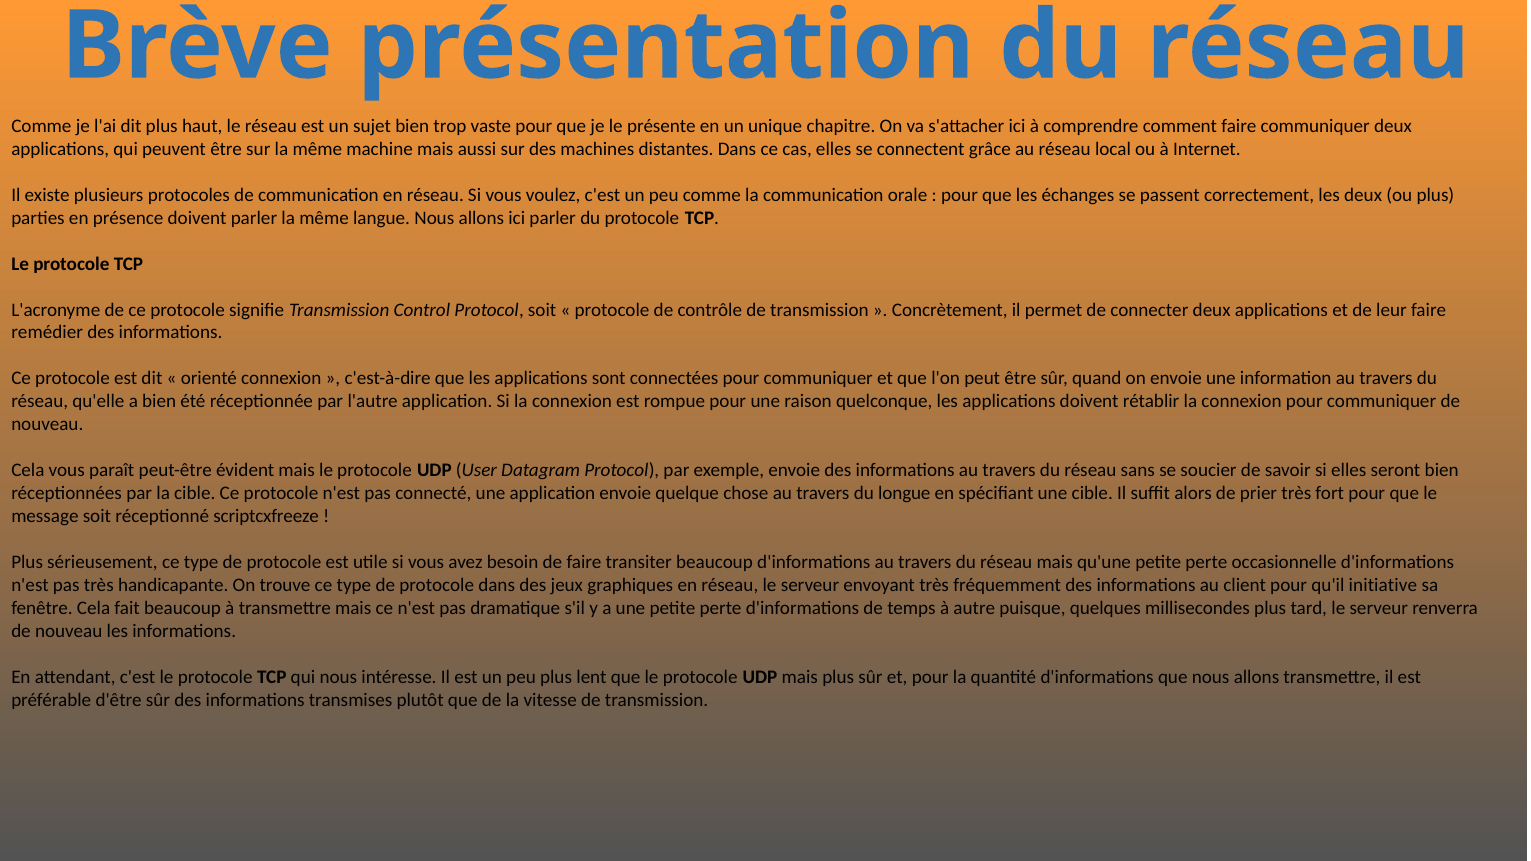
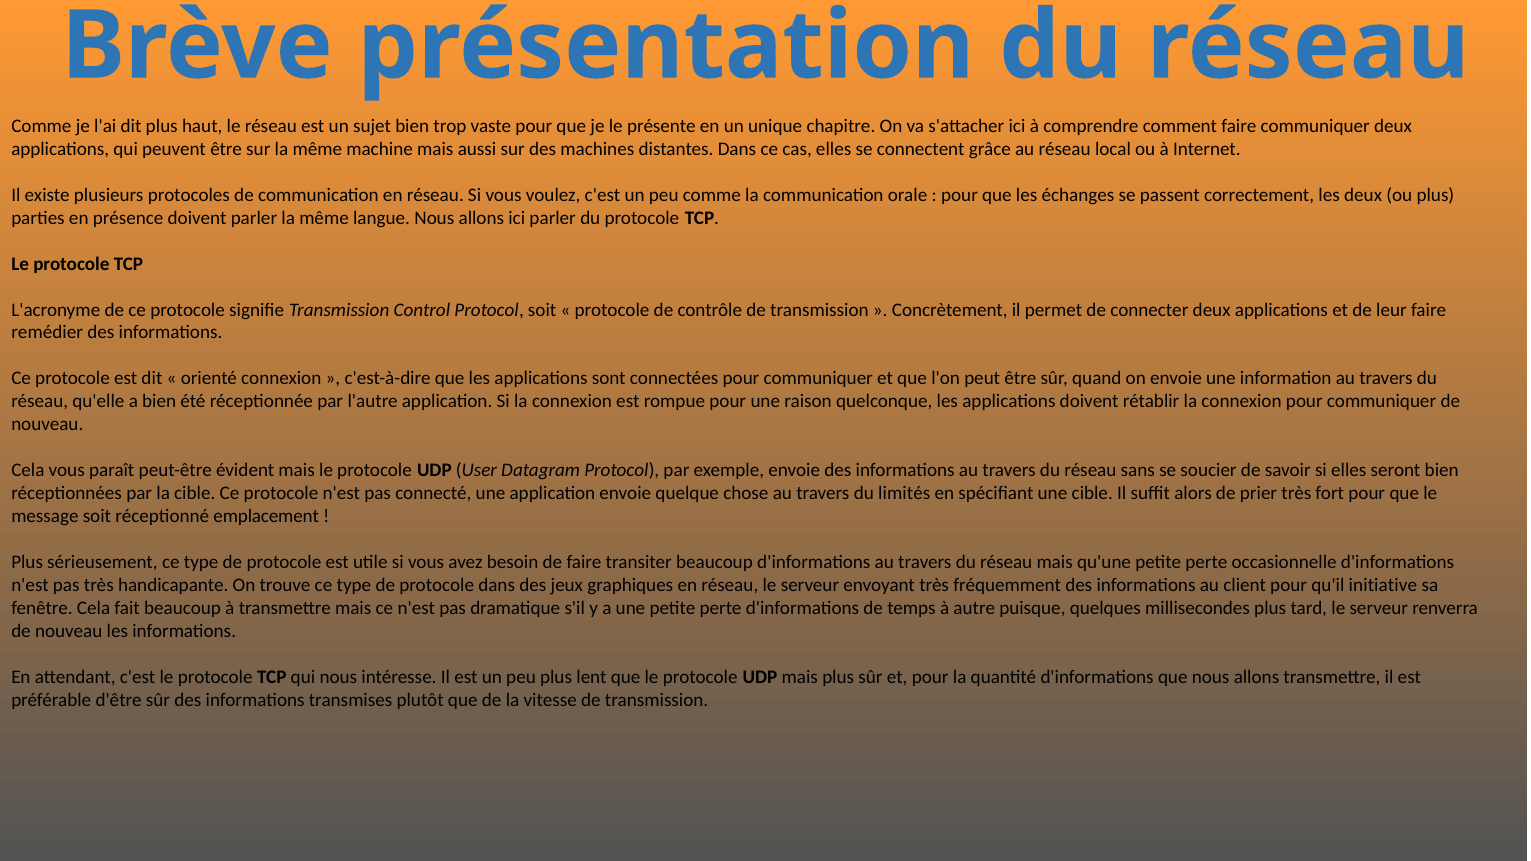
longue: longue -> limités
scriptcxfreeze: scriptcxfreeze -> emplacement
